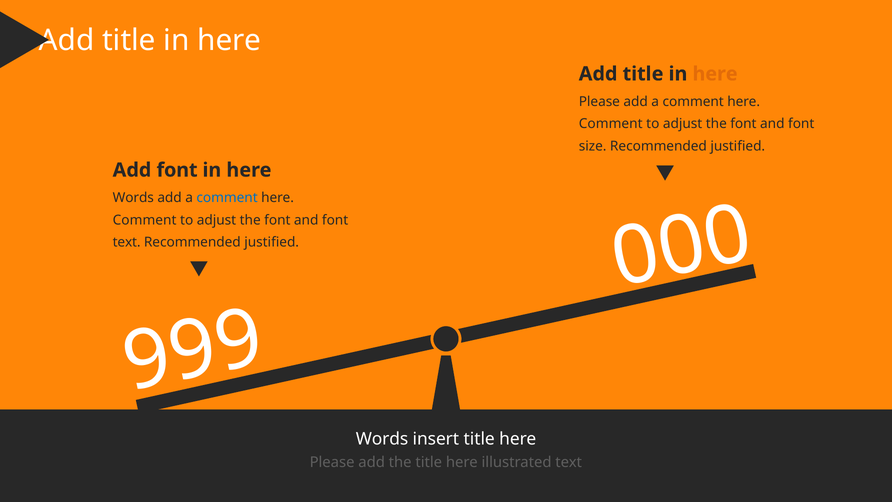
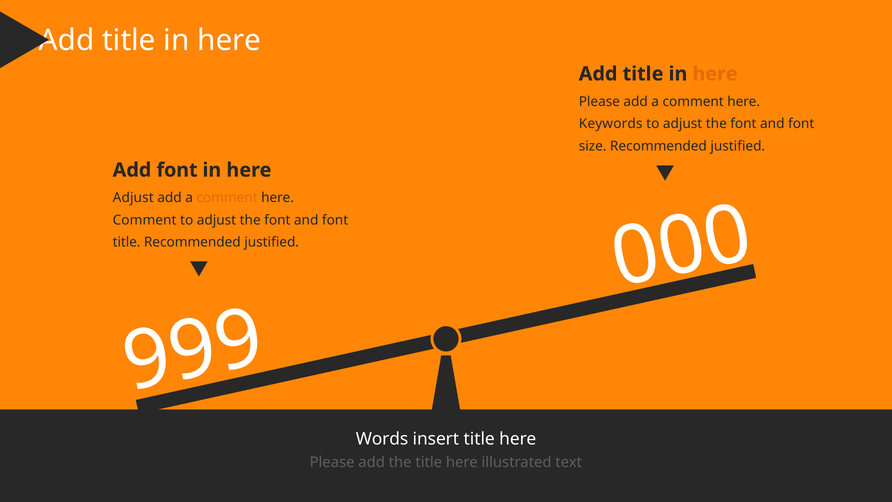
Comment at (611, 124): Comment -> Keywords
Words at (133, 198): Words -> Adjust
comment at (227, 198) colour: blue -> orange
text at (127, 242): text -> title
